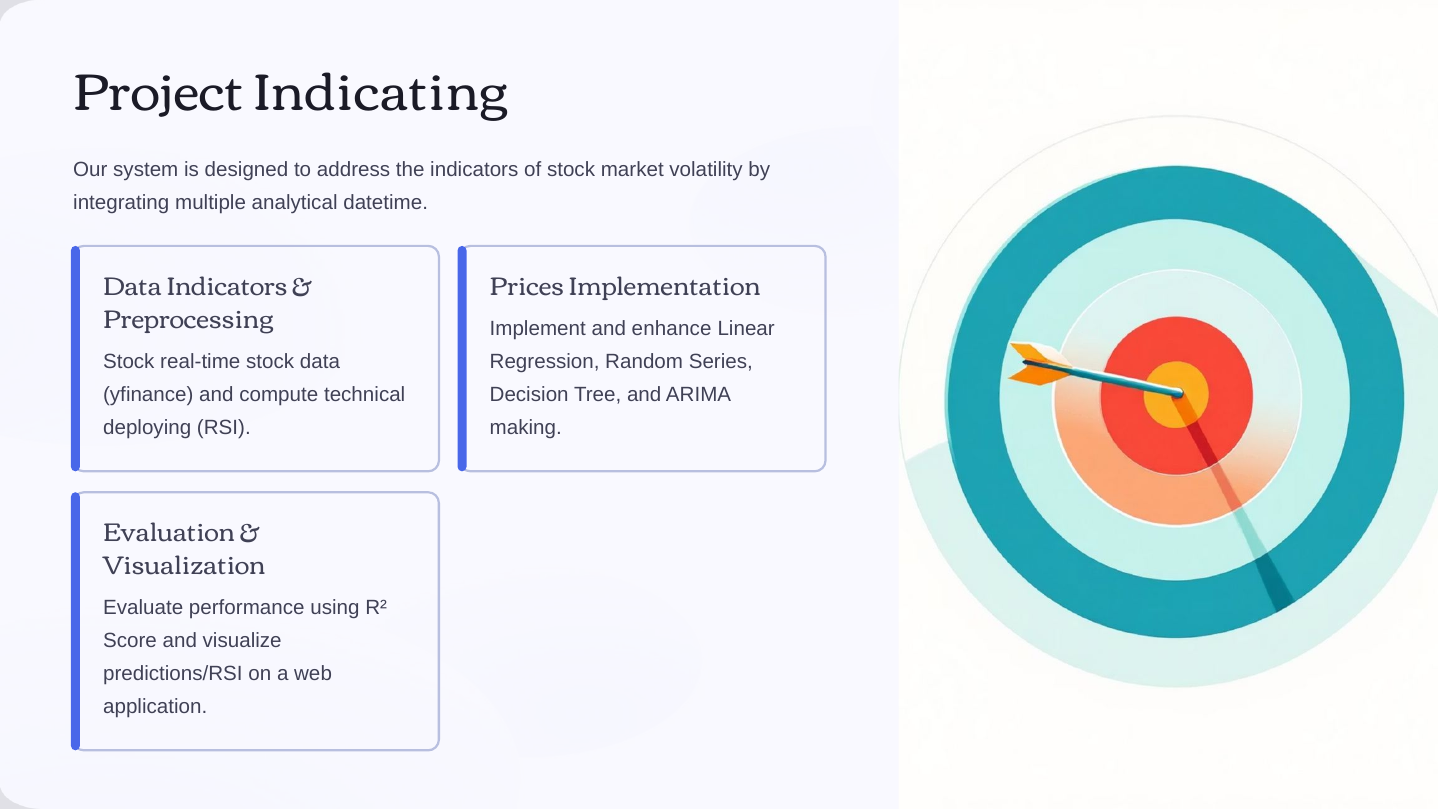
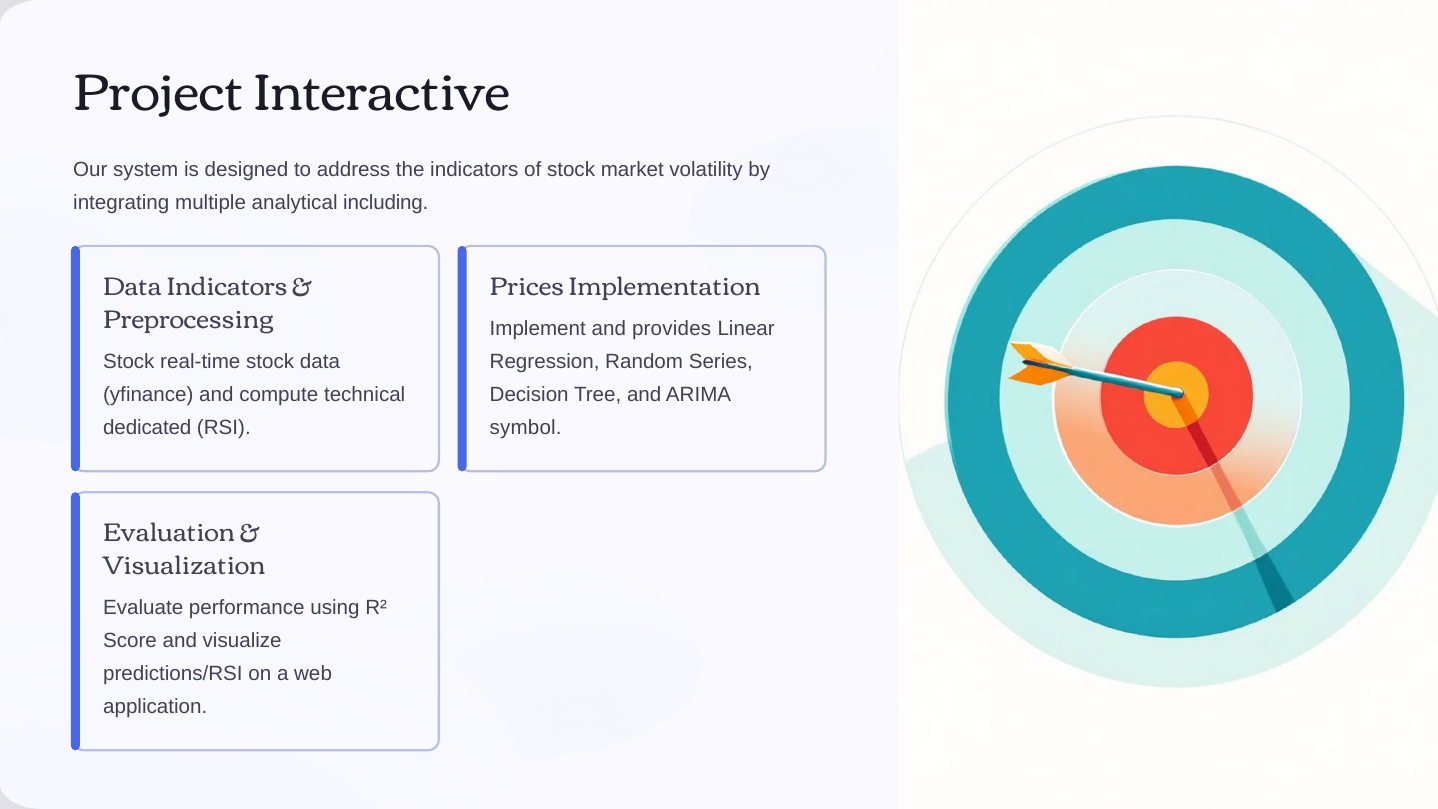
Indicating: Indicating -> Interactive
datetime: datetime -> including
enhance: enhance -> provides
deploying: deploying -> dedicated
making: making -> symbol
